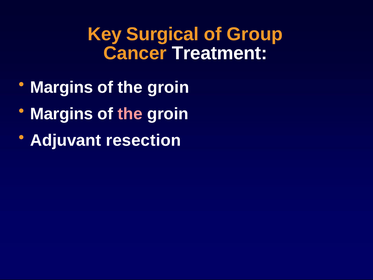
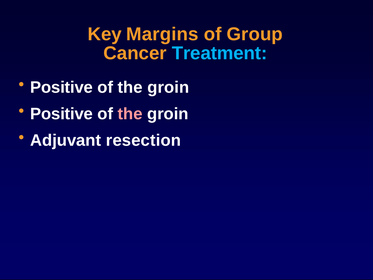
Surgical: Surgical -> Margins
Treatment colour: white -> light blue
Margins at (62, 87): Margins -> Positive
Margins at (62, 114): Margins -> Positive
